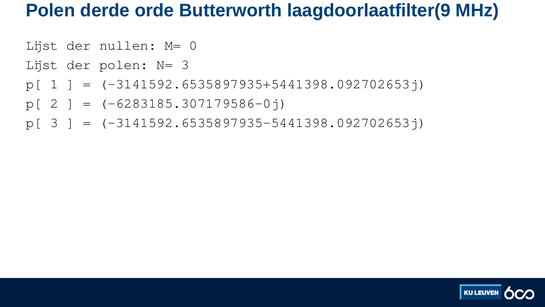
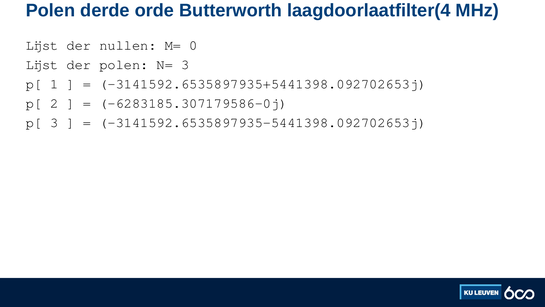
laagdoorlaatfilter(9: laagdoorlaatfilter(9 -> laagdoorlaatfilter(4
